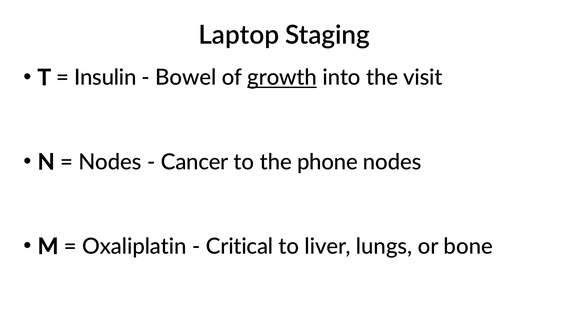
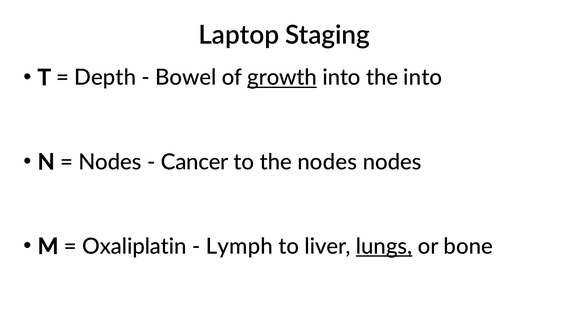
Insulin: Insulin -> Depth
the visit: visit -> into
the phone: phone -> nodes
Critical: Critical -> Lymph
lungs underline: none -> present
